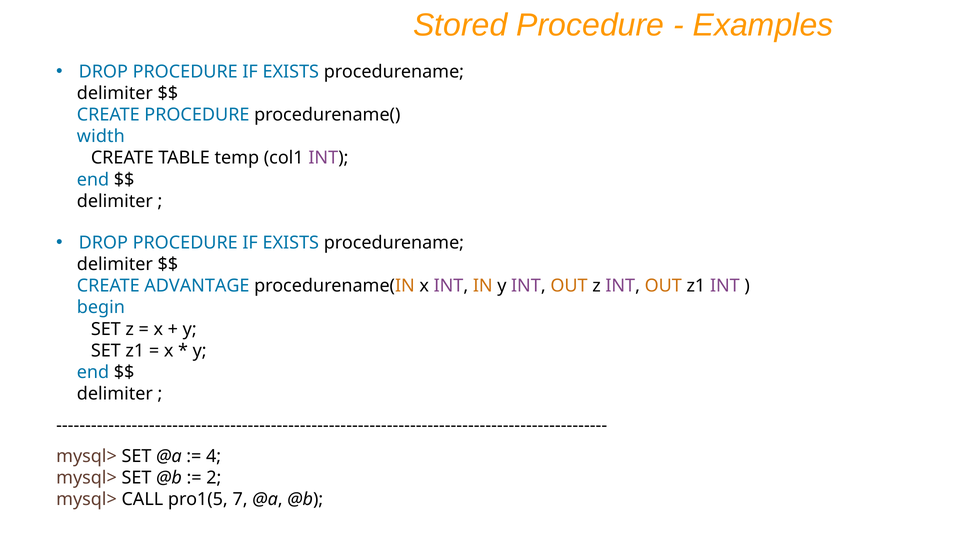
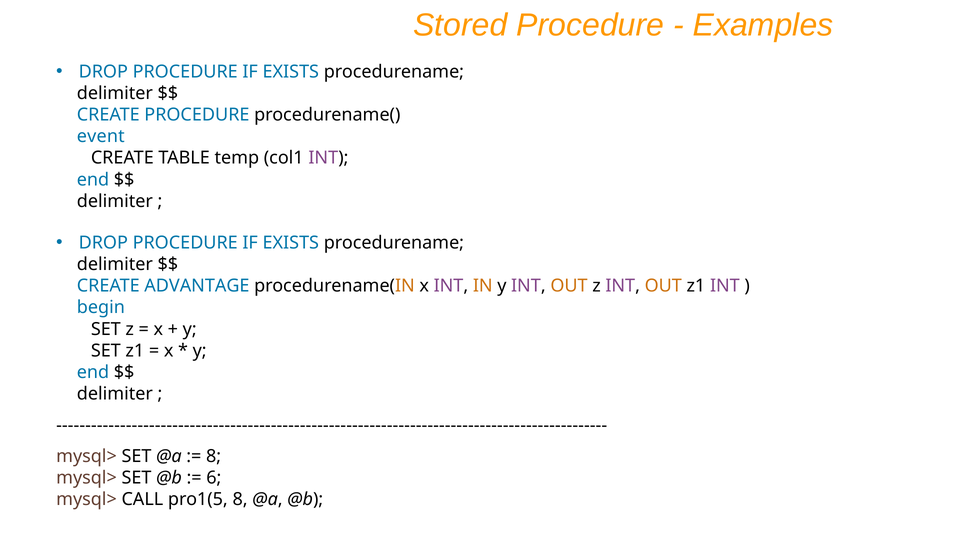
width: width -> event
4 at (214, 457): 4 -> 8
2: 2 -> 6
pro1(5 7: 7 -> 8
